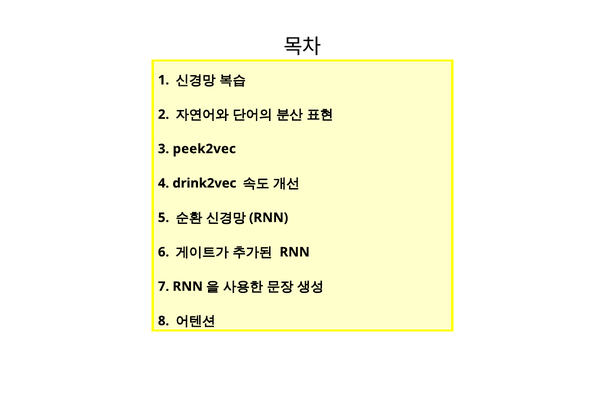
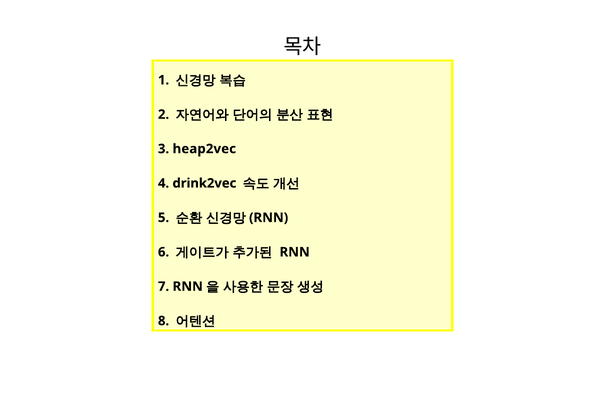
peek2vec: peek2vec -> heap2vec
